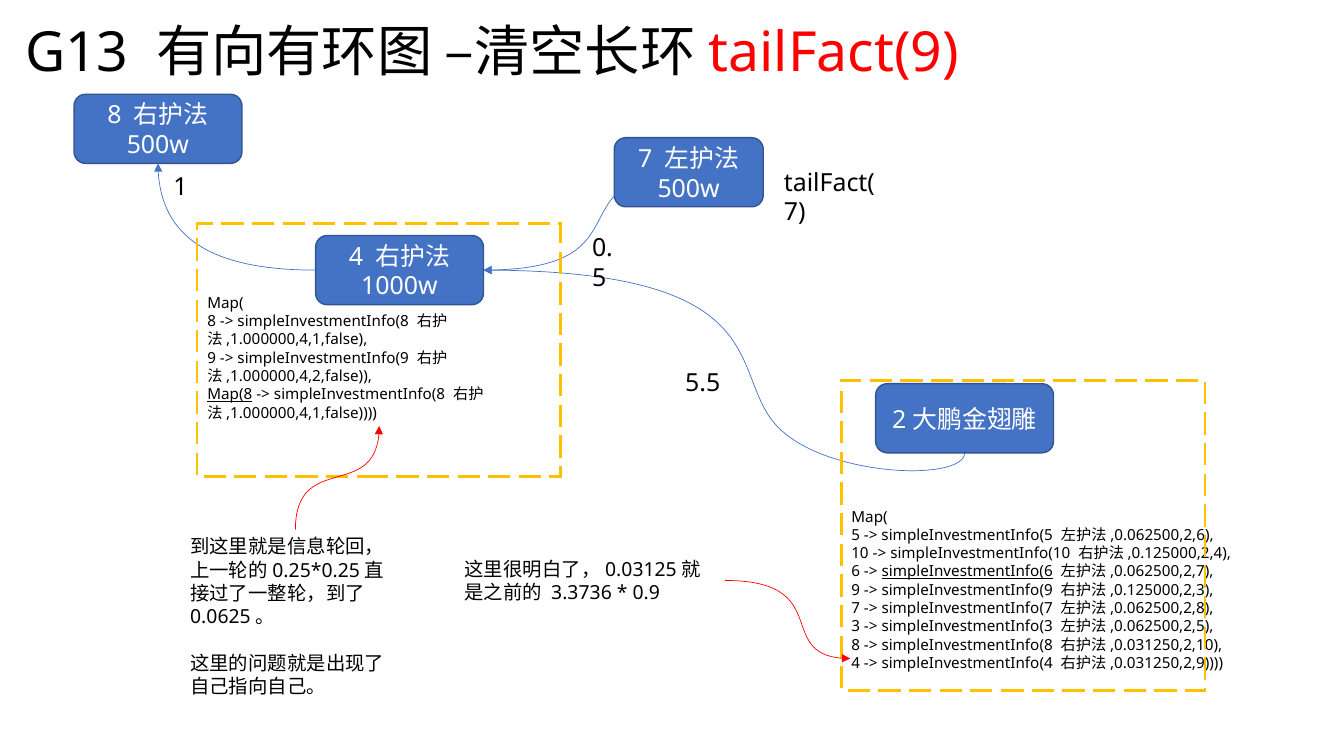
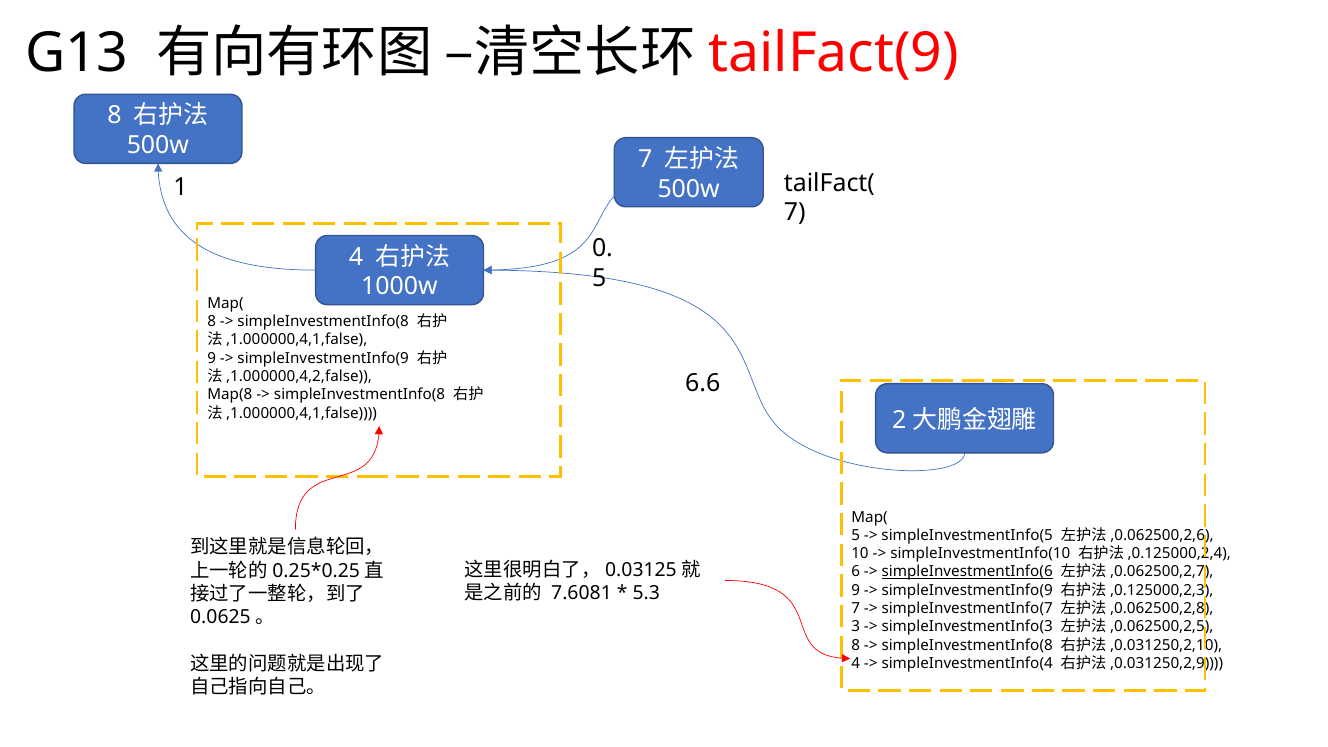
5.5: 5.5 -> 6.6
Map(8 underline: present -> none
3.3736: 3.3736 -> 7.6081
0.9: 0.9 -> 5.3
